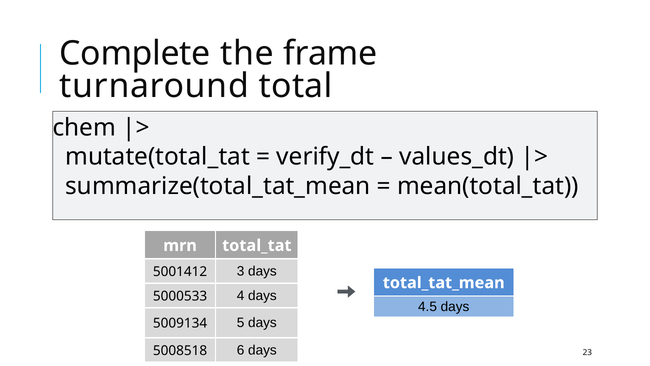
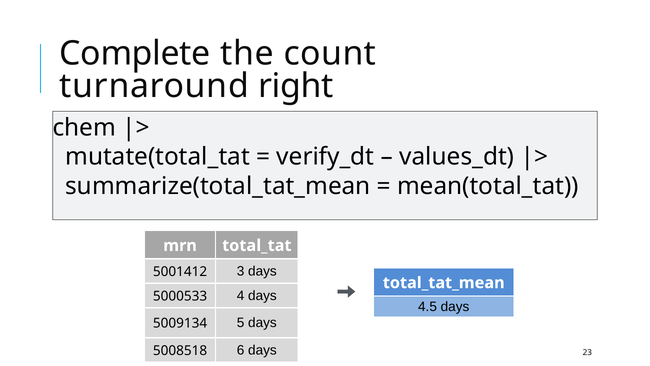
frame: frame -> count
total: total -> right
